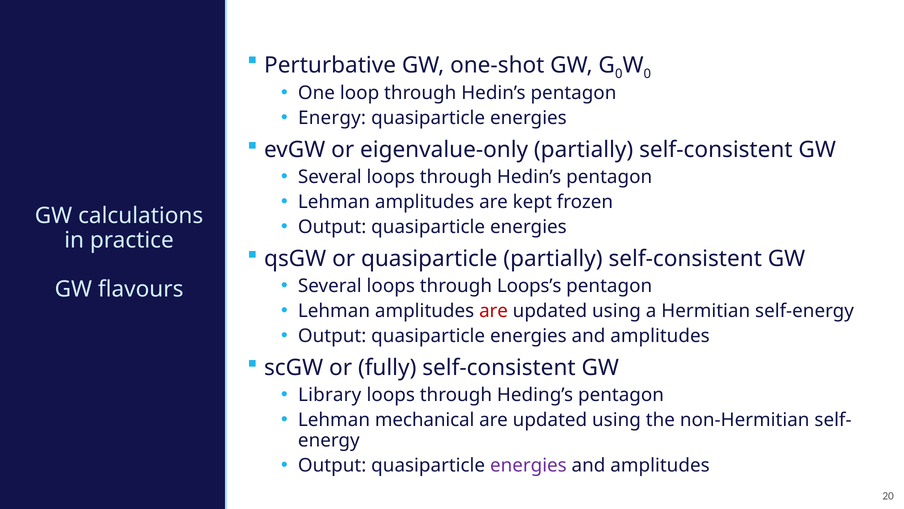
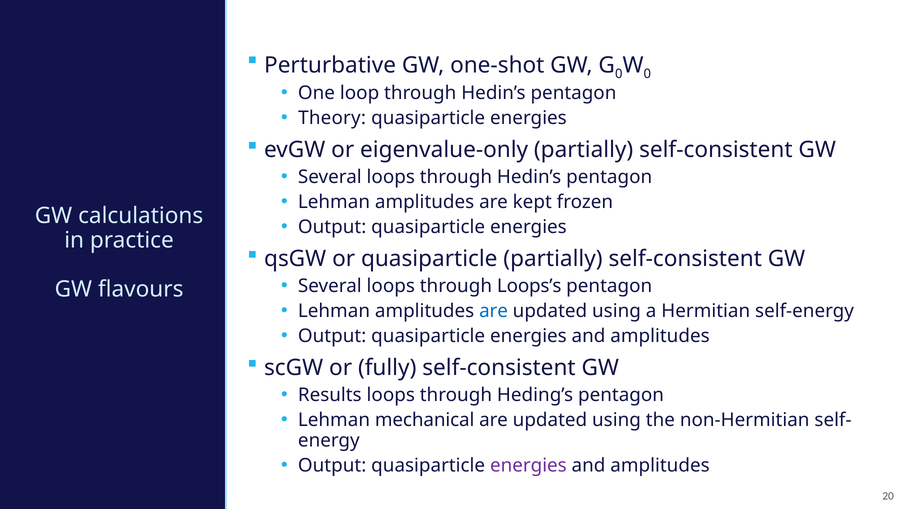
Energy at (332, 118): Energy -> Theory
are at (494, 311) colour: red -> blue
Library: Library -> Results
